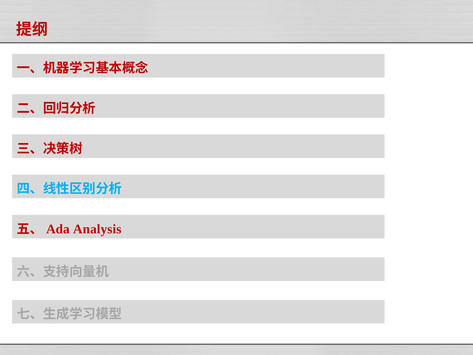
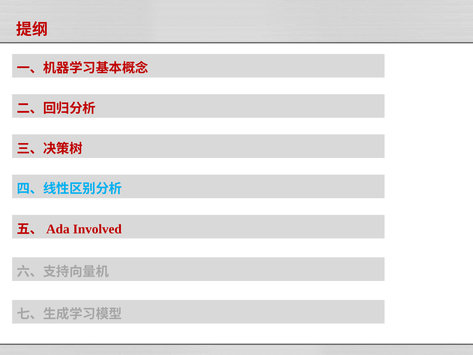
Analysis: Analysis -> Involved
